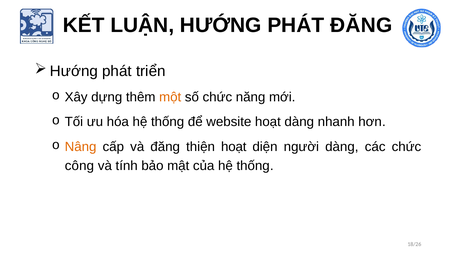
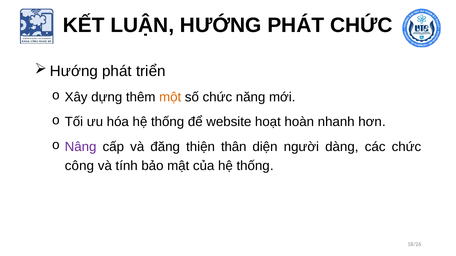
PHÁT ĐĂNG: ĐĂNG -> CHỨC
hoạt dàng: dàng -> hoàn
Nâng colour: orange -> purple
thiện hoạt: hoạt -> thân
